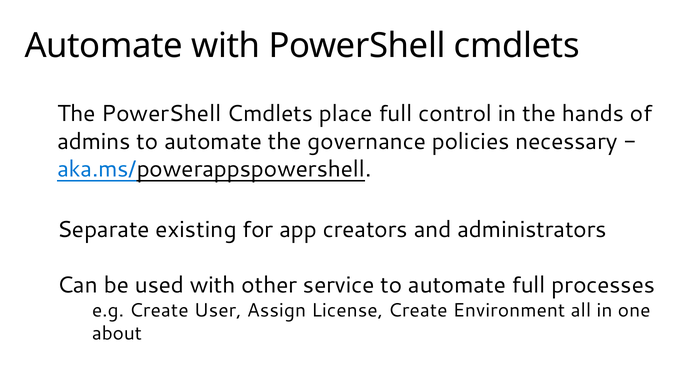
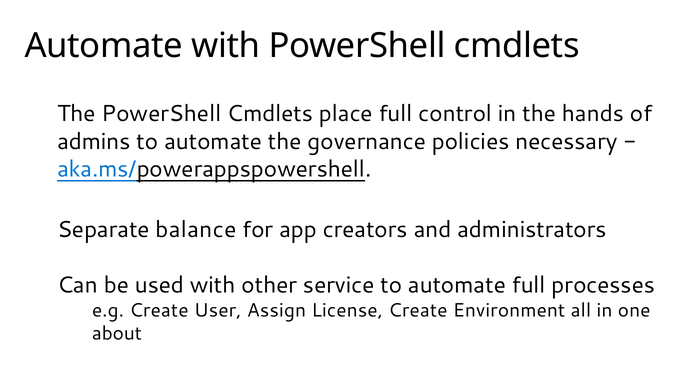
existing: existing -> balance
